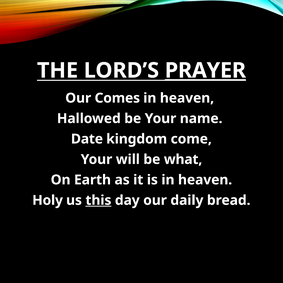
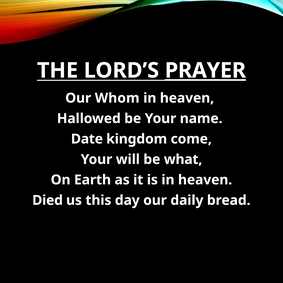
Comes: Comes -> Whom
Holy: Holy -> Died
this underline: present -> none
